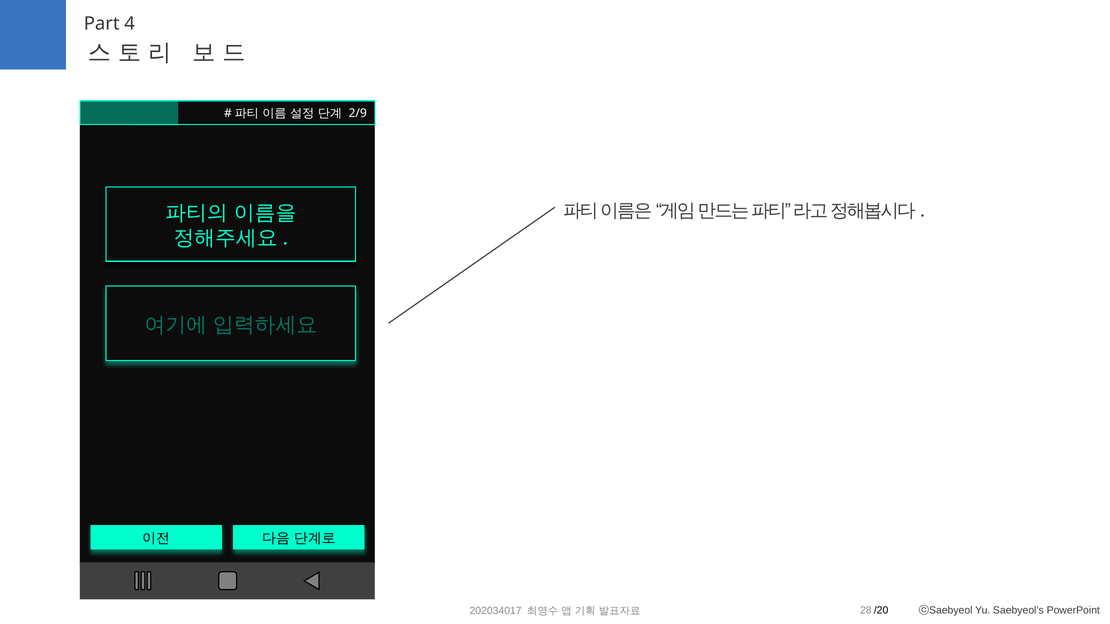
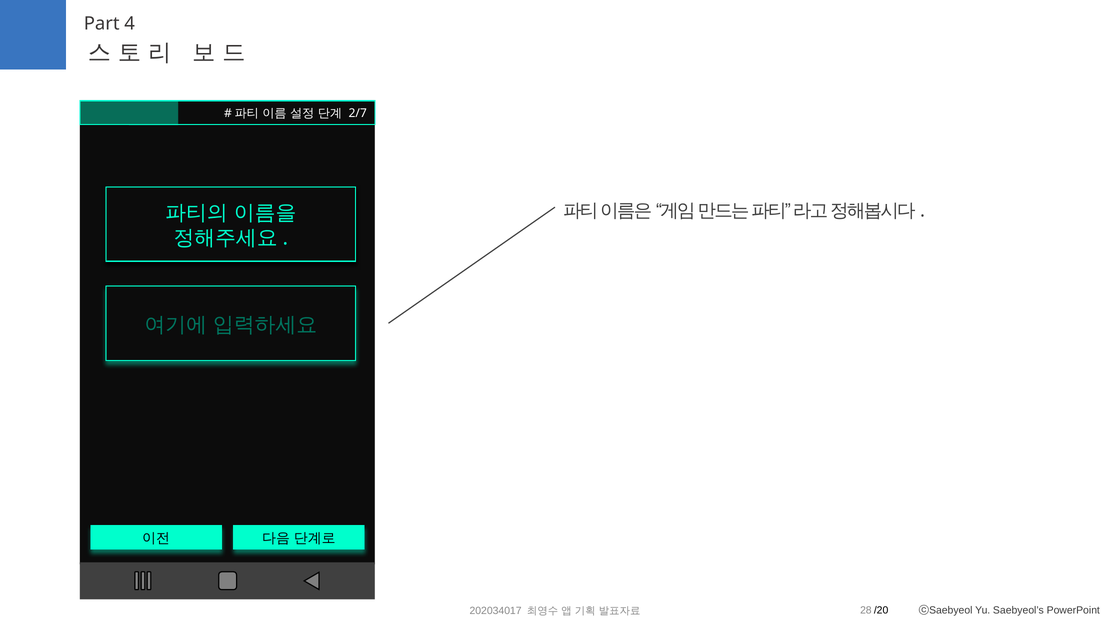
2/9: 2/9 -> 2/7
